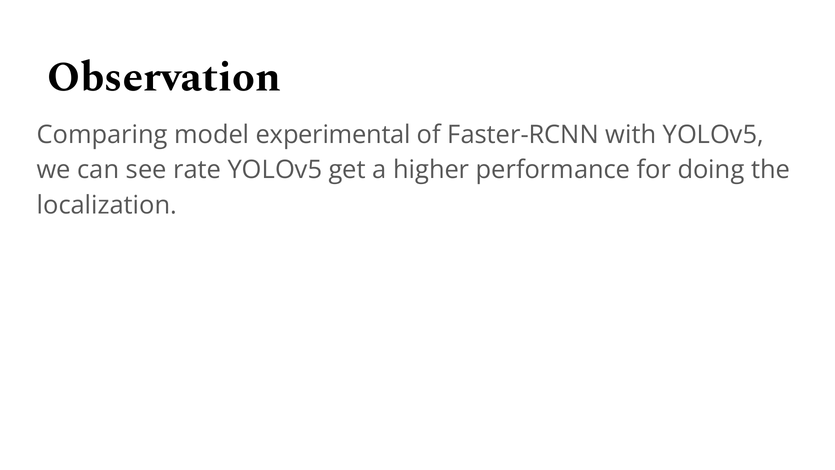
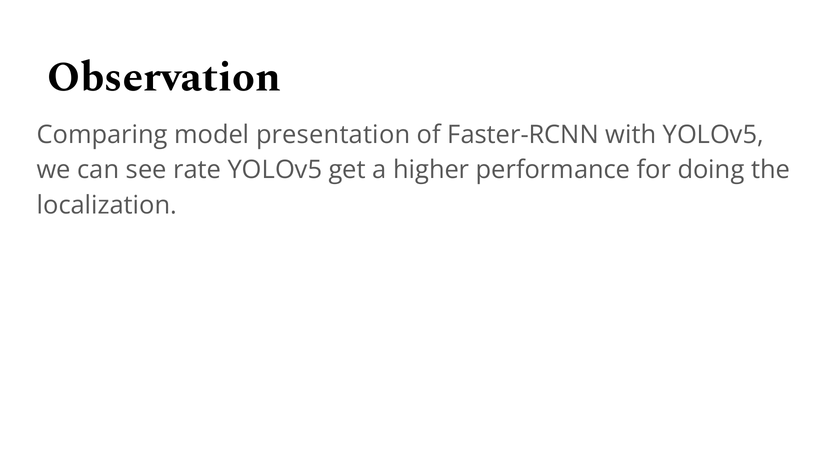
experimental: experimental -> presentation
